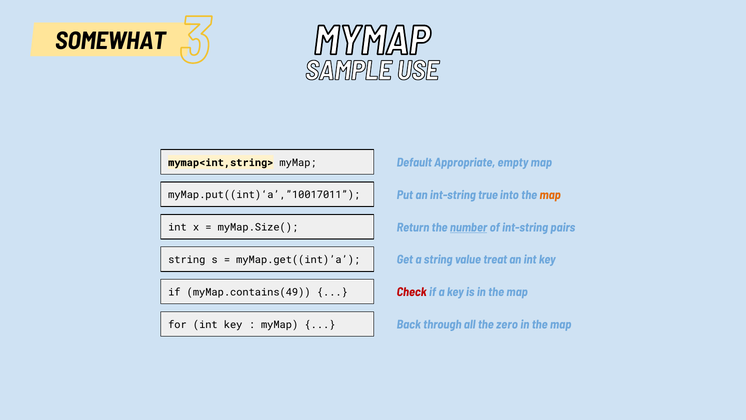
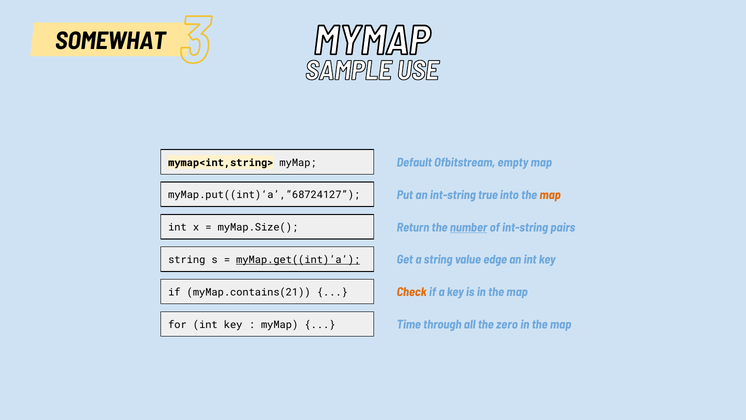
Appropriate: Appropriate -> Ofbitstream
myMap.put((int)‘a’,”10017011: myMap.put((int)‘a’,”10017011 -> myMap.put((int)‘a’,”68724127
treat: treat -> edge
myMap.get((int)’a underline: none -> present
Check colour: red -> orange
myMap.contains(49: myMap.contains(49 -> myMap.contains(21
Back: Back -> Time
